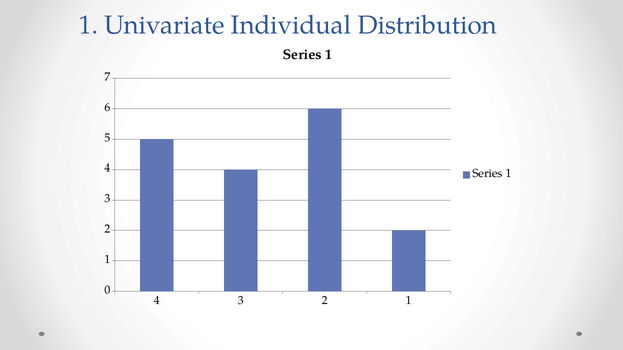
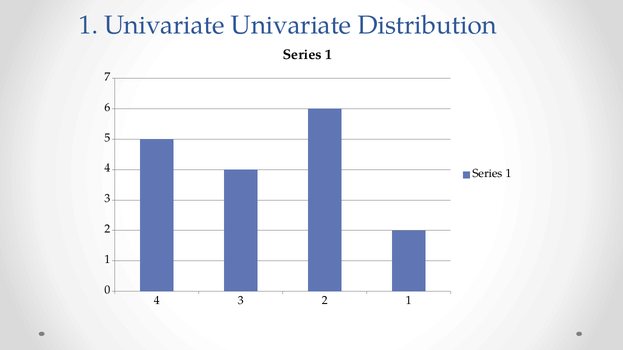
Univariate Individual: Individual -> Univariate
